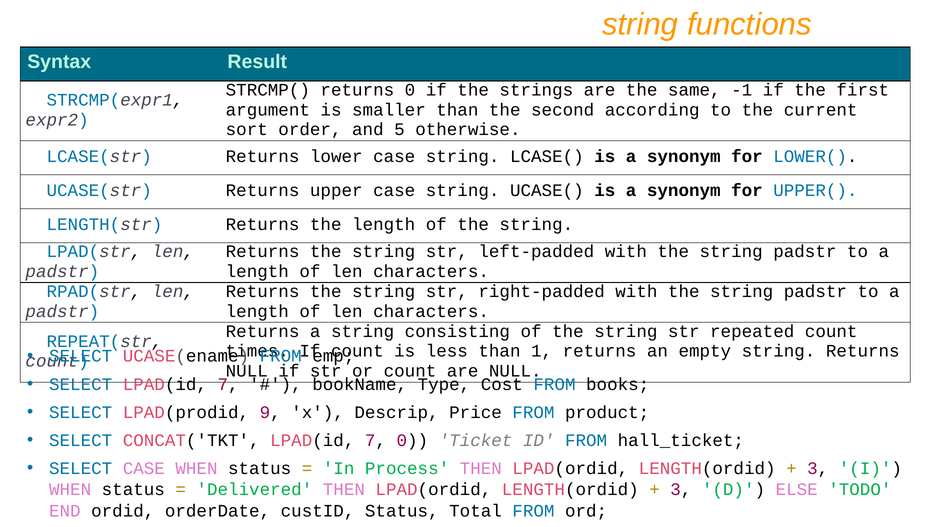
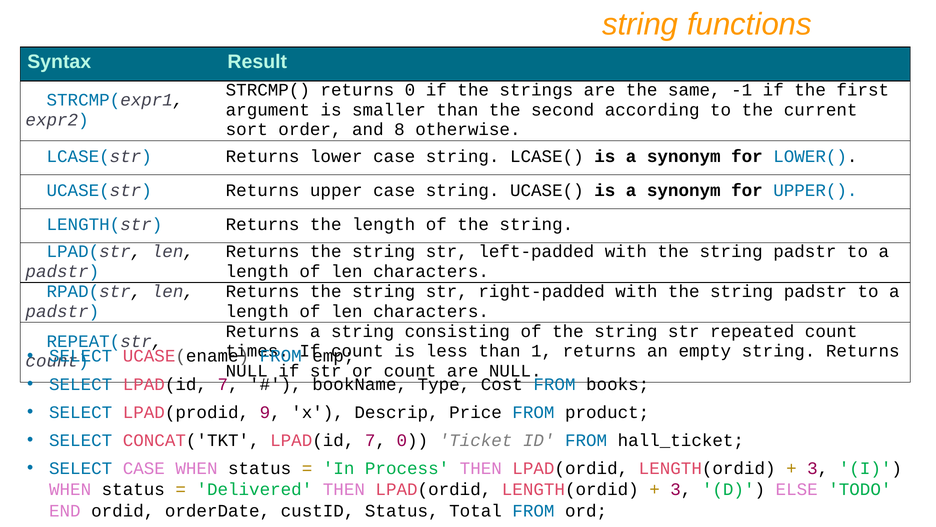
5: 5 -> 8
